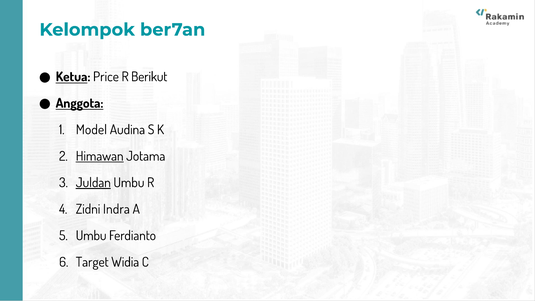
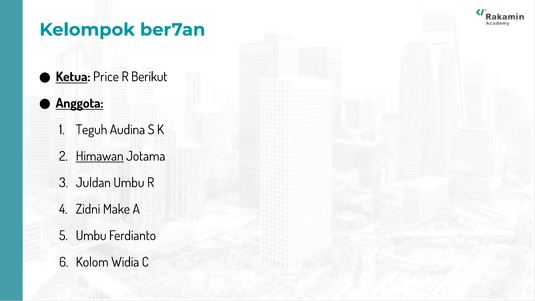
Model: Model -> Teguh
Juldan underline: present -> none
Indra: Indra -> Make
Target: Target -> Kolom
